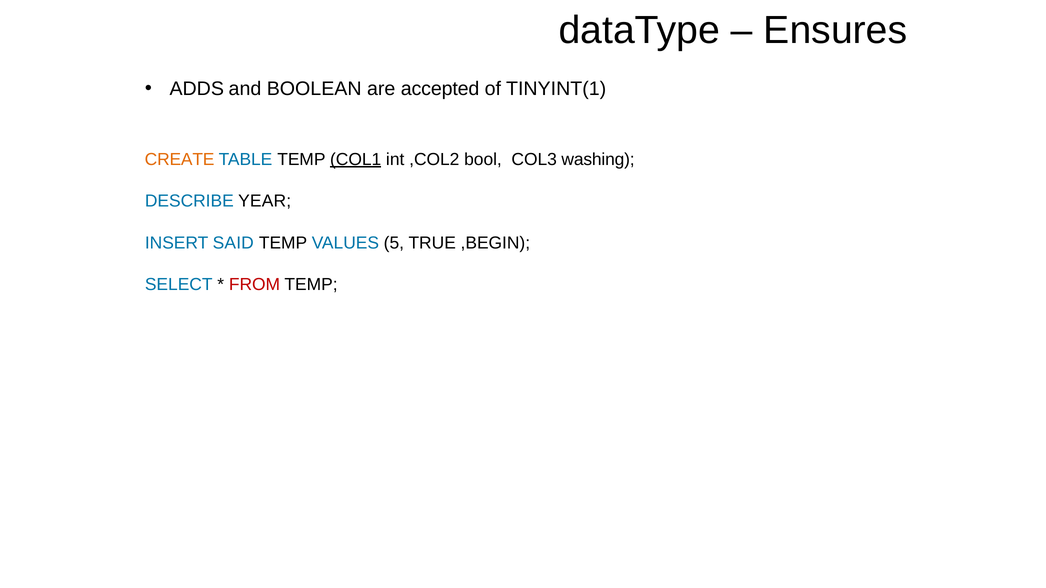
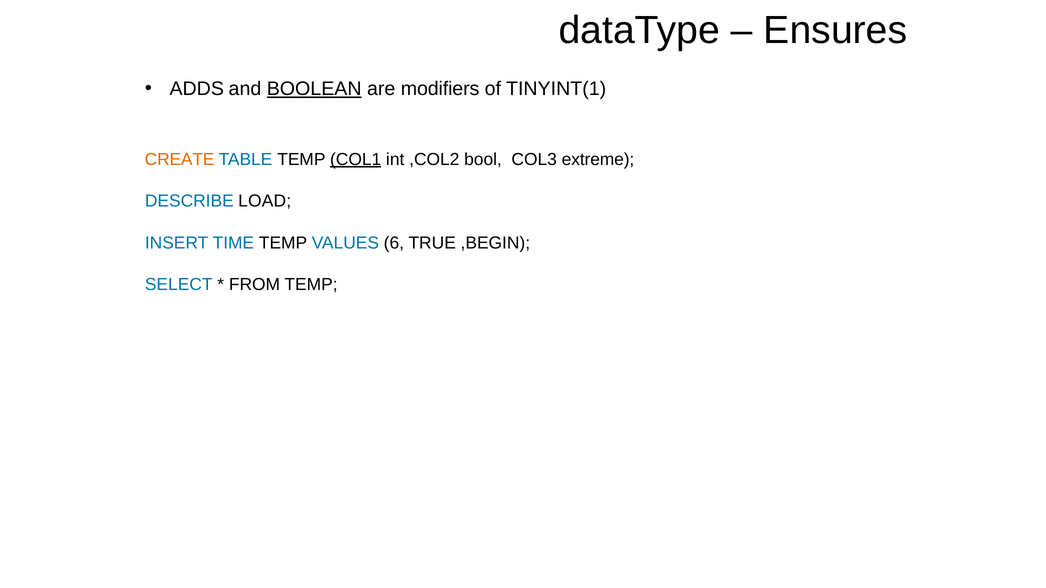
BOOLEAN underline: none -> present
accepted: accepted -> modifiers
washing: washing -> extreme
YEAR: YEAR -> LOAD
SAID: SAID -> TIME
5: 5 -> 6
FROM colour: red -> black
